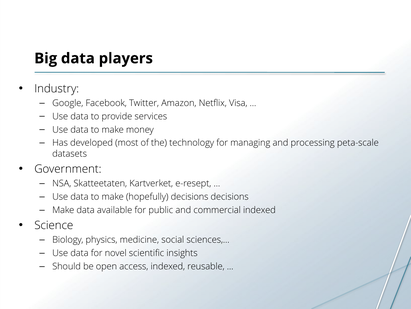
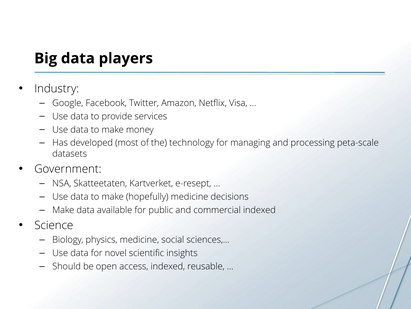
hopefully decisions: decisions -> medicine
